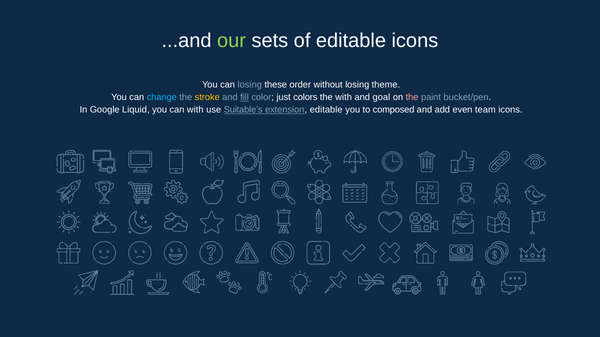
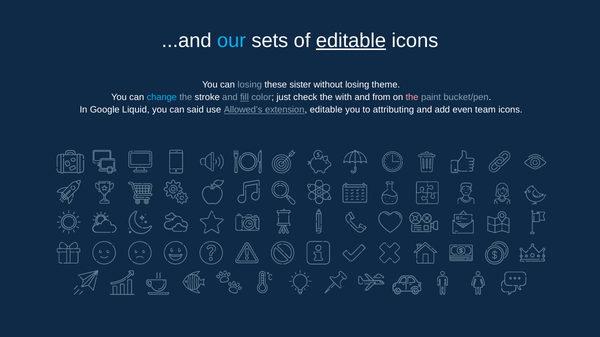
our colour: light green -> light blue
editable at (351, 41) underline: none -> present
order: order -> sister
stroke colour: yellow -> white
colors: colors -> check
goal: goal -> from
can with: with -> said
Suitable’s: Suitable’s -> Allowed’s
composed: composed -> attributing
